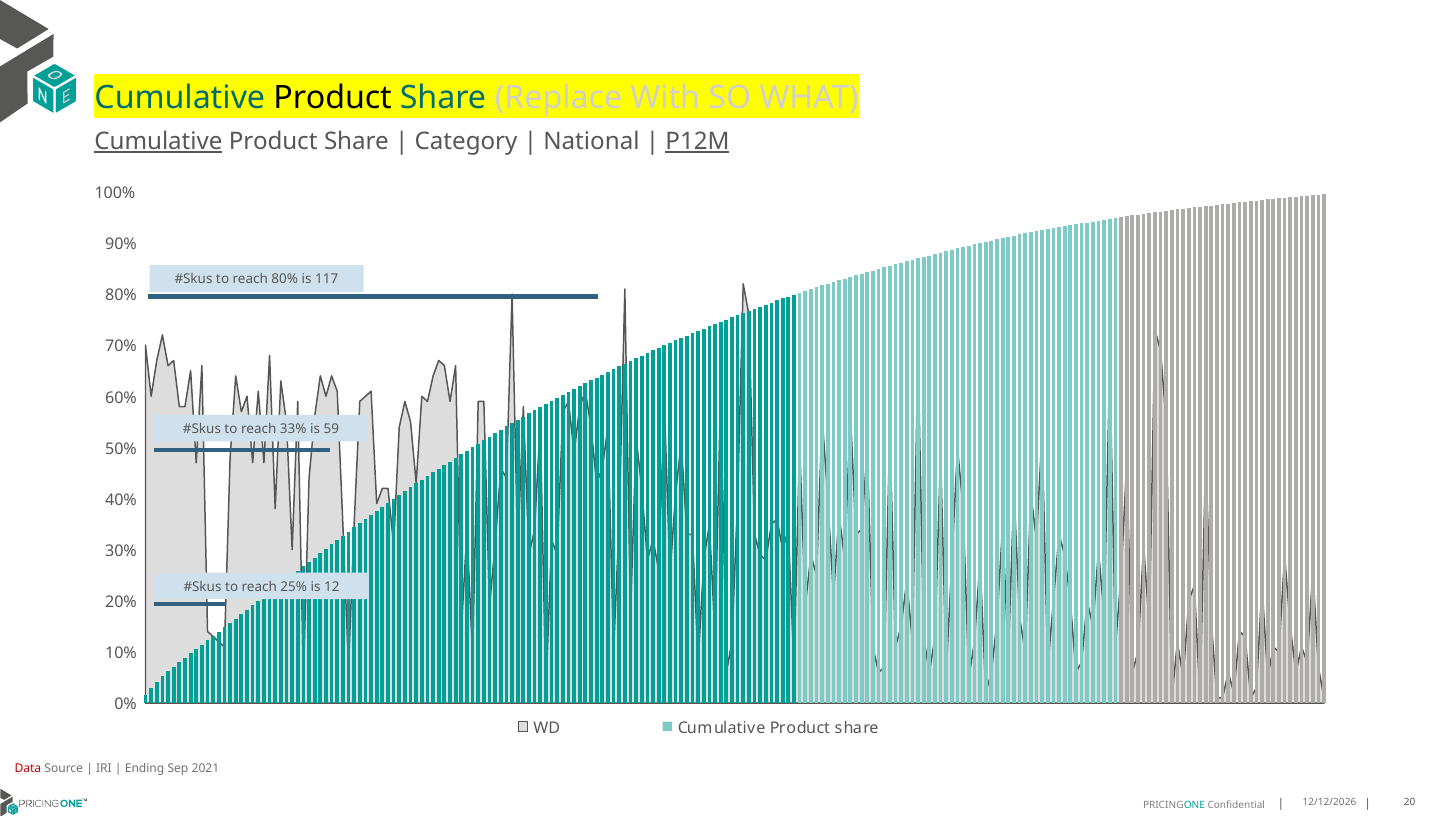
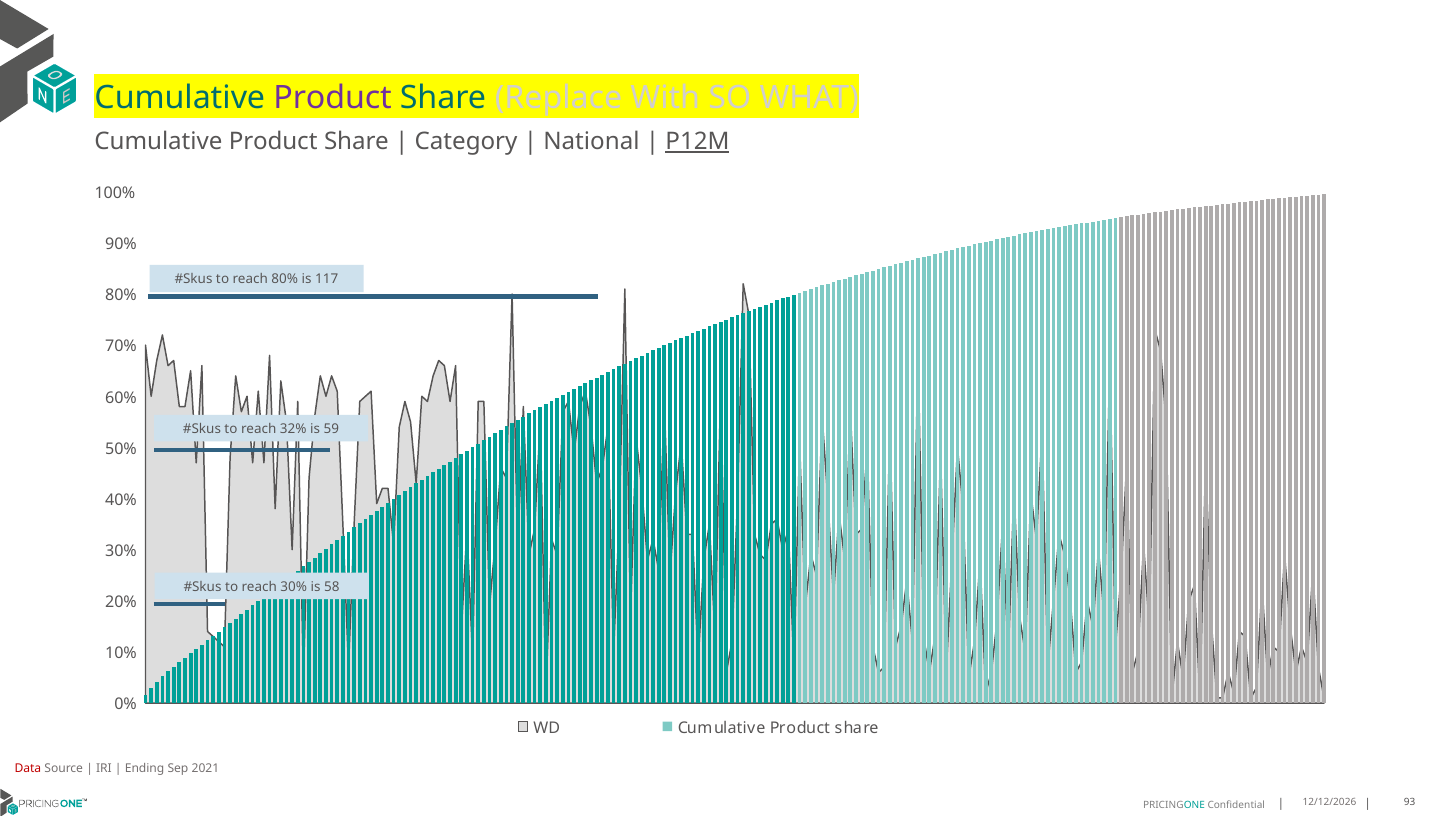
Product at (333, 98) colour: black -> purple
Cumulative at (158, 141) underline: present -> none
33%: 33% -> 32%
reach 25%: 25% -> 30%
12: 12 -> 58
20: 20 -> 93
